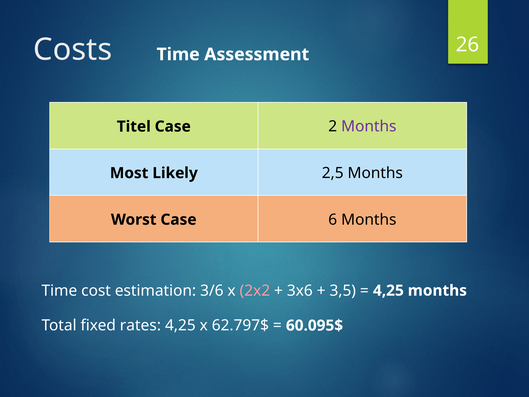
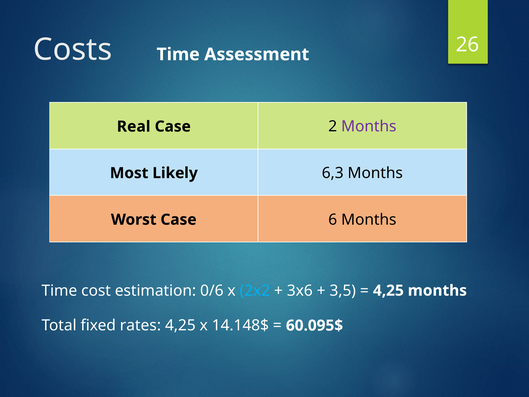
Titel: Titel -> Real
2,5: 2,5 -> 6,3
3/6: 3/6 -> 0/6
2x2 colour: pink -> light blue
62.797$: 62.797$ -> 14.148$
